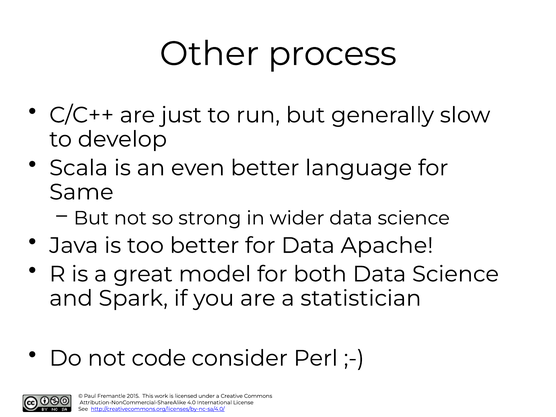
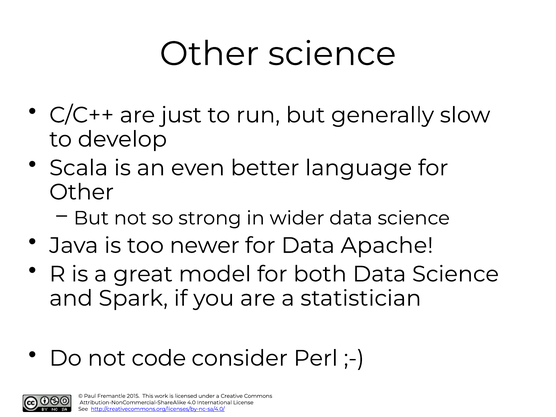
Other process: process -> science
Same at (81, 192): Same -> Other
too better: better -> newer
